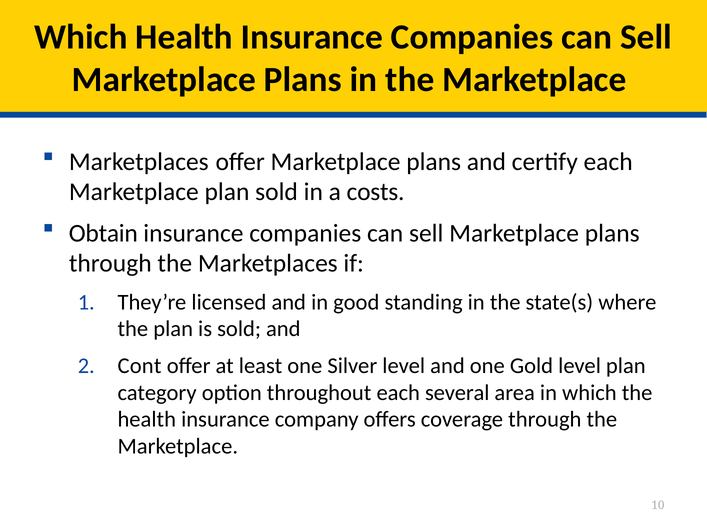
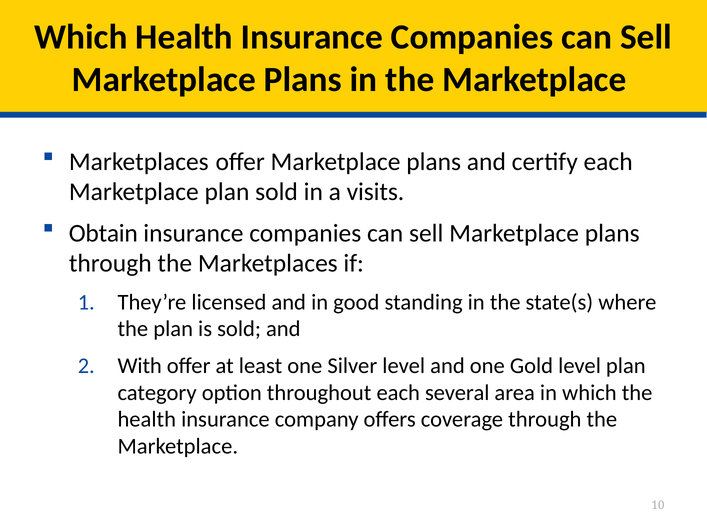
costs: costs -> visits
Cont: Cont -> With
